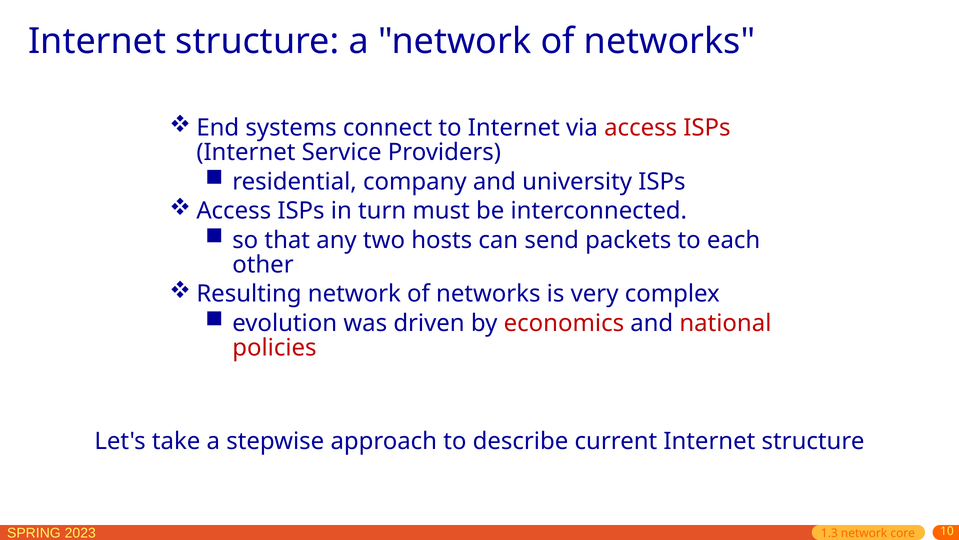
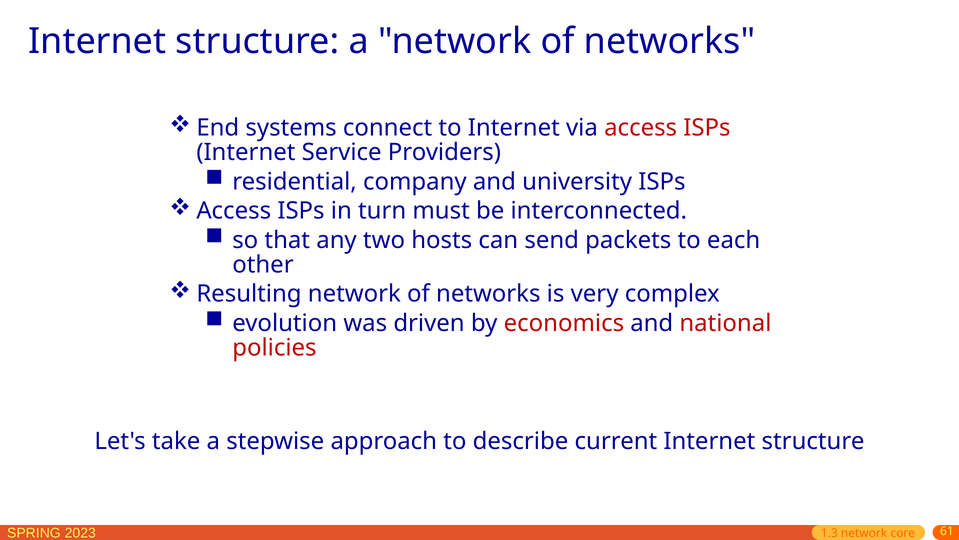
10: 10 -> 61
